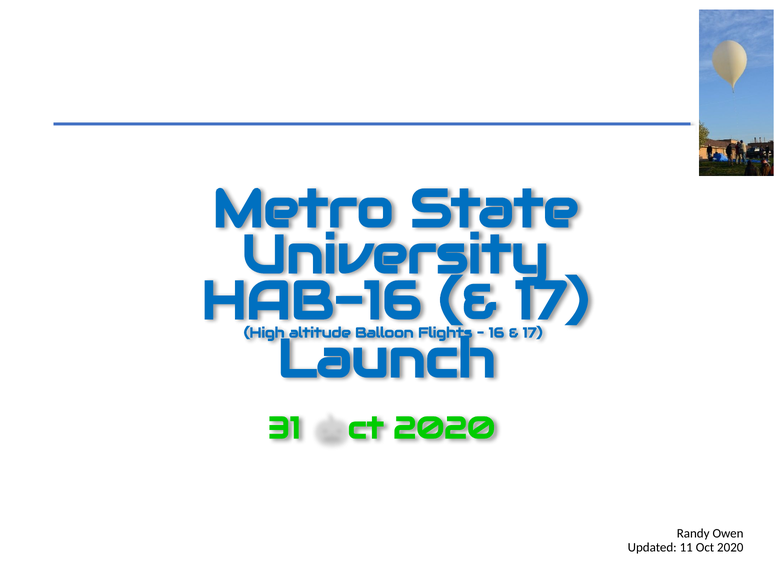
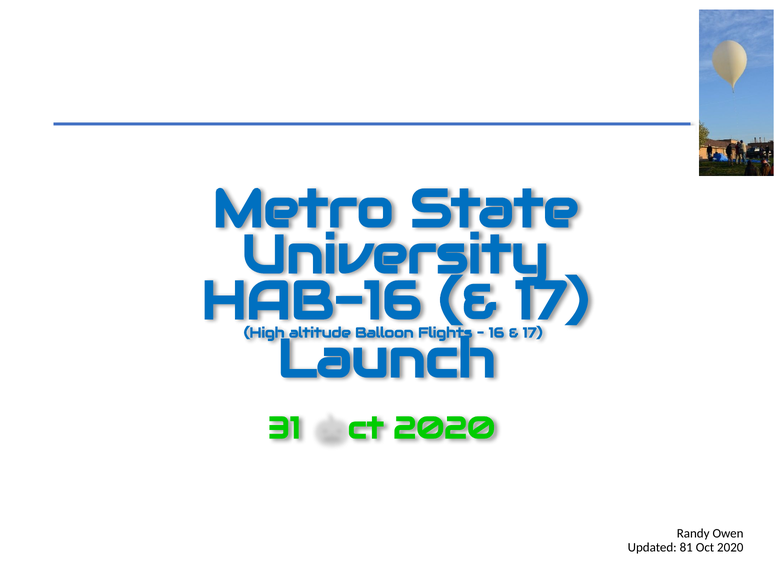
11: 11 -> 81
